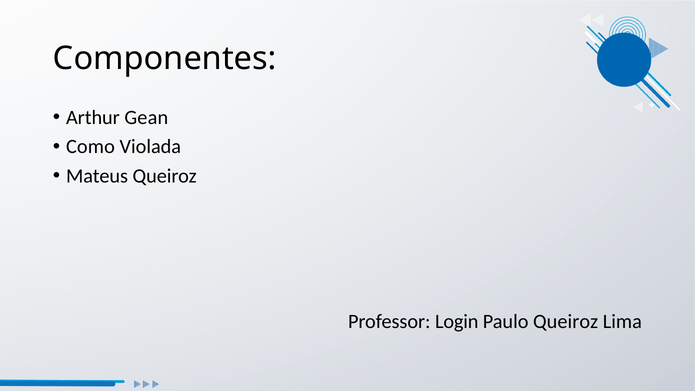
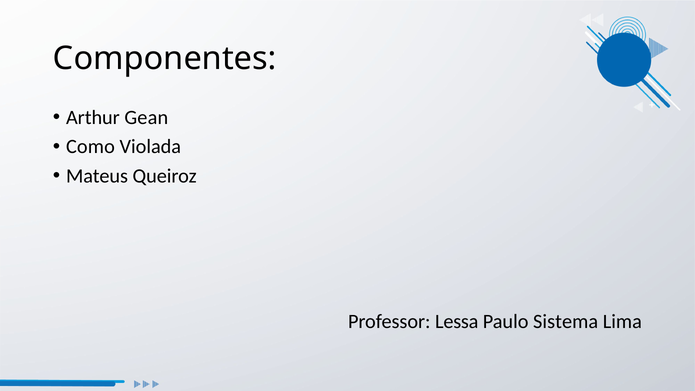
Login: Login -> Lessa
Paulo Queiroz: Queiroz -> Sistema
